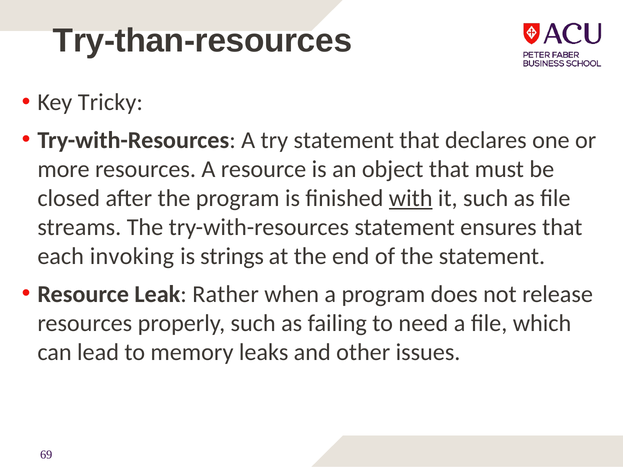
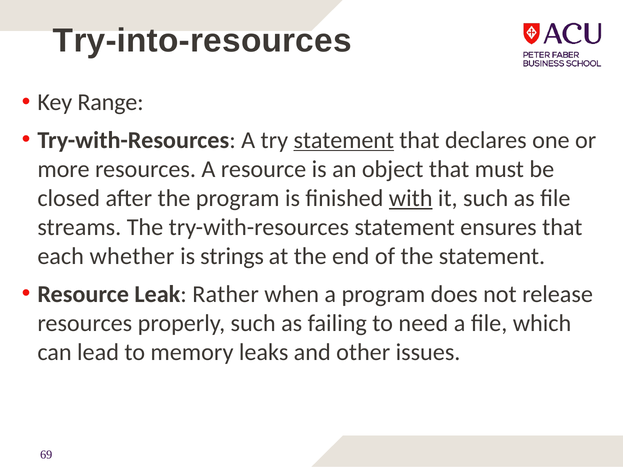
Try-than-resources: Try-than-resources -> Try-into-resources
Tricky: Tricky -> Range
statement at (344, 140) underline: none -> present
invoking: invoking -> whether
